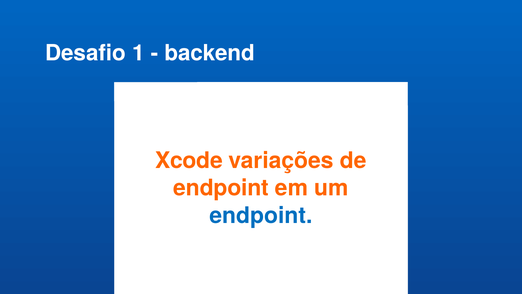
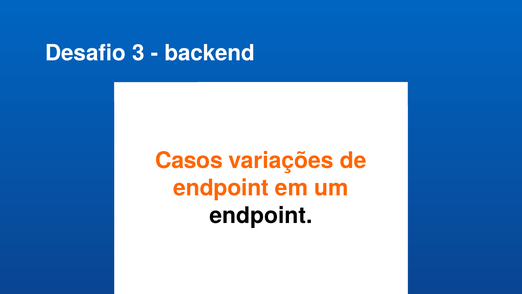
1: 1 -> 3
Xcode: Xcode -> Casos
endpoint at (261, 215) colour: blue -> black
